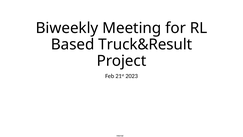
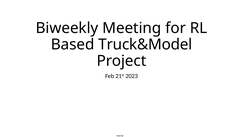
Truck&Result: Truck&Result -> Truck&Model
